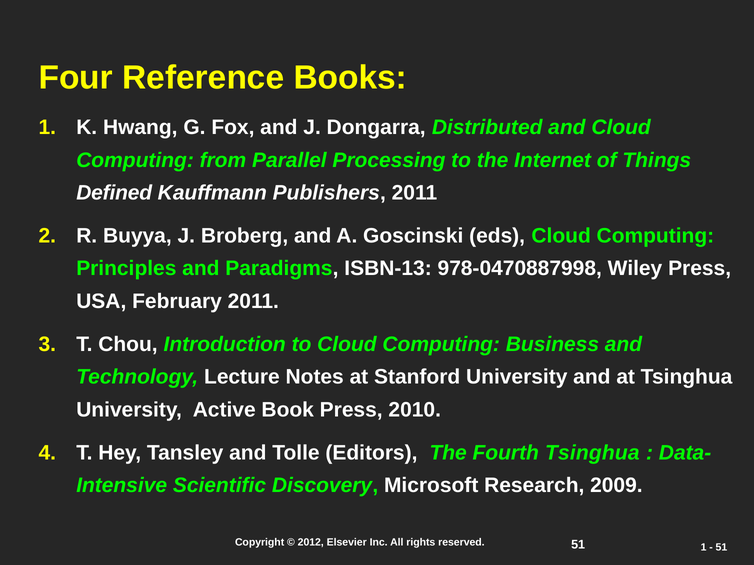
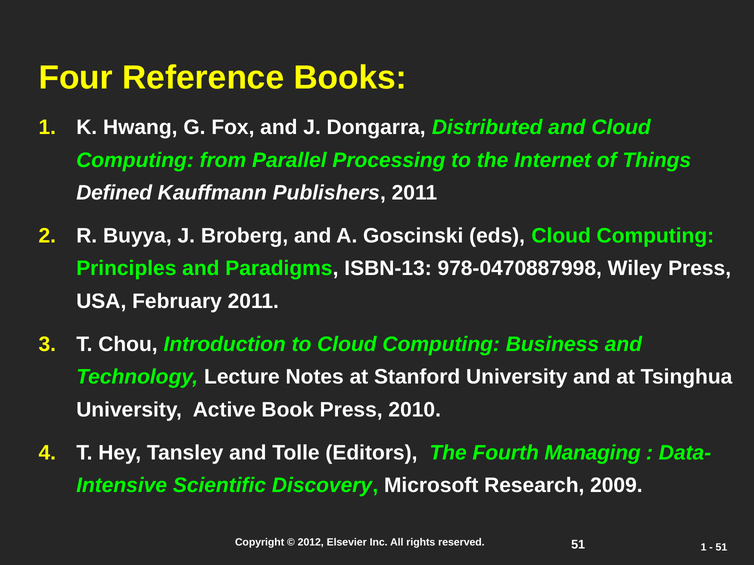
Fourth Tsinghua: Tsinghua -> Managing
